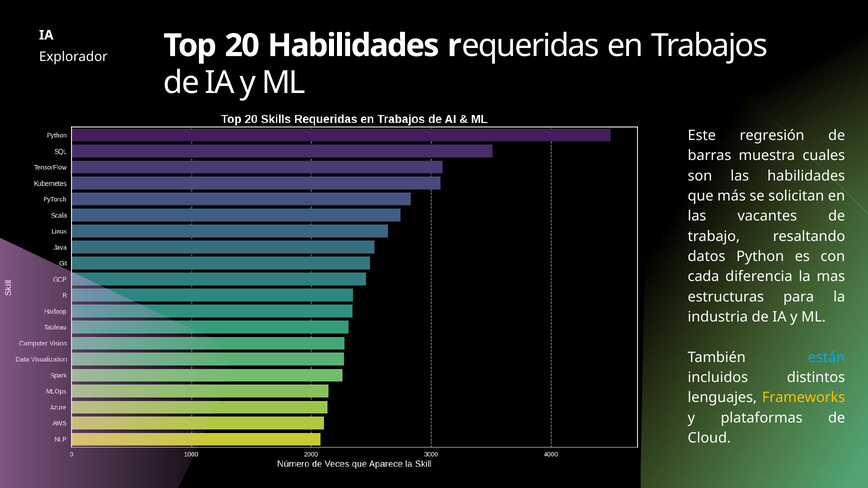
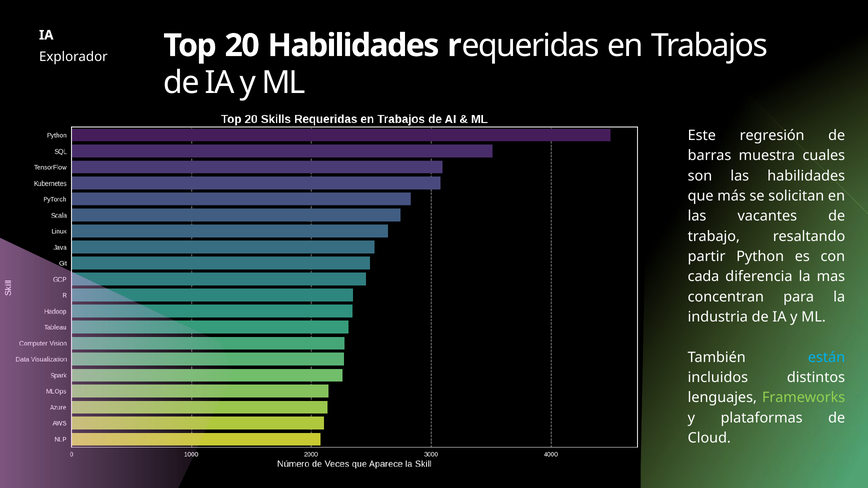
datos: datos -> partir
estructuras: estructuras -> concentran
Frameworks colour: yellow -> light green
